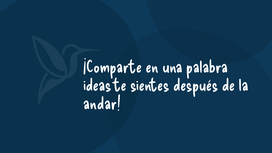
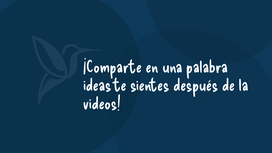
andar: andar -> videos
